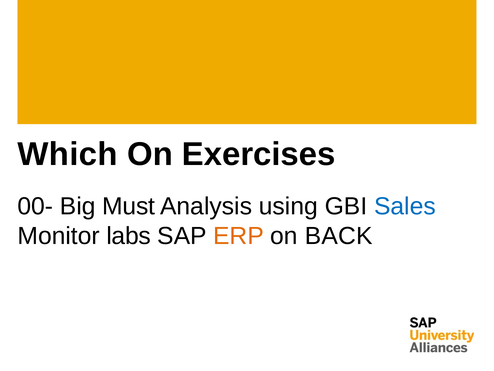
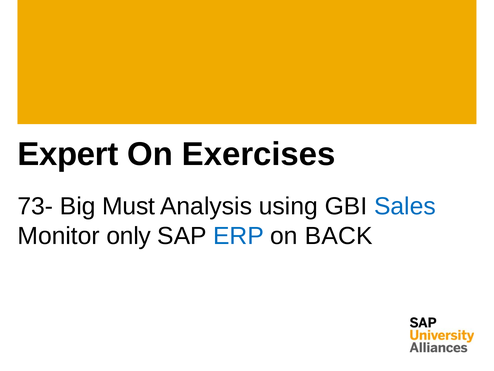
Which: Which -> Expert
00-: 00- -> 73-
labs: labs -> only
ERP colour: orange -> blue
